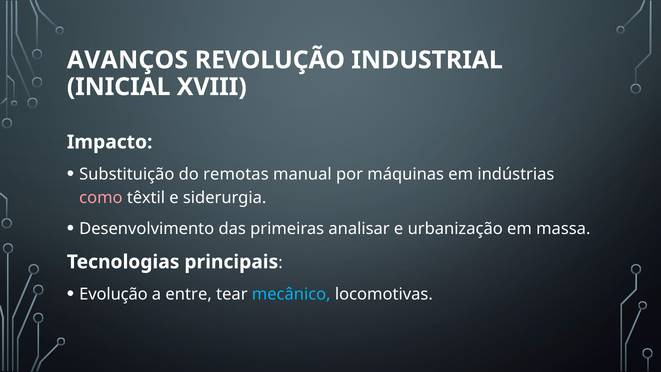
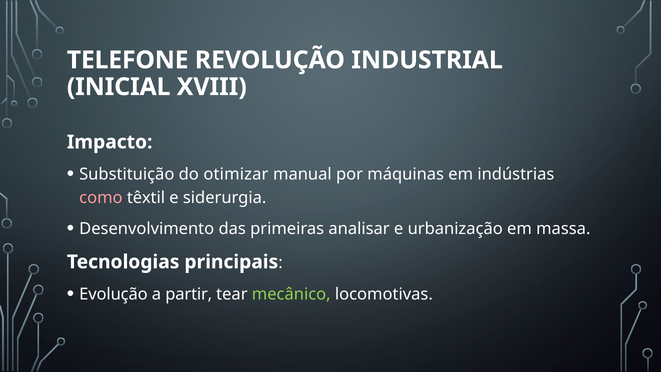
AVANÇOS: AVANÇOS -> TELEFONE
remotas: remotas -> otimizar
entre: entre -> partir
mecânico colour: light blue -> light green
